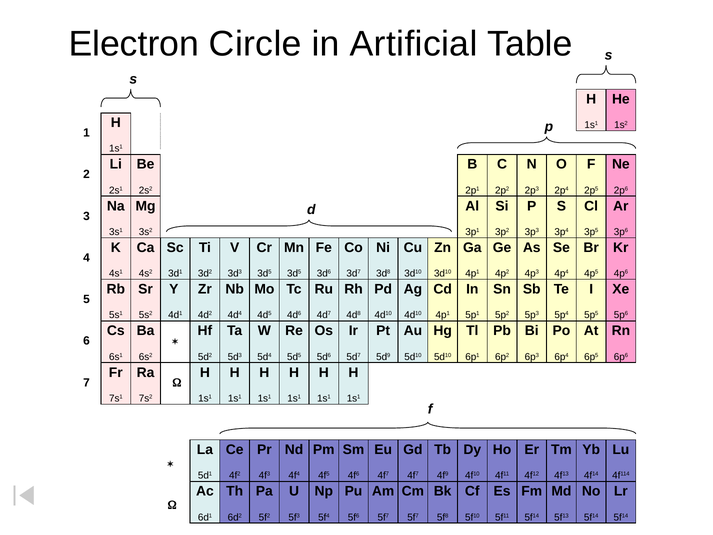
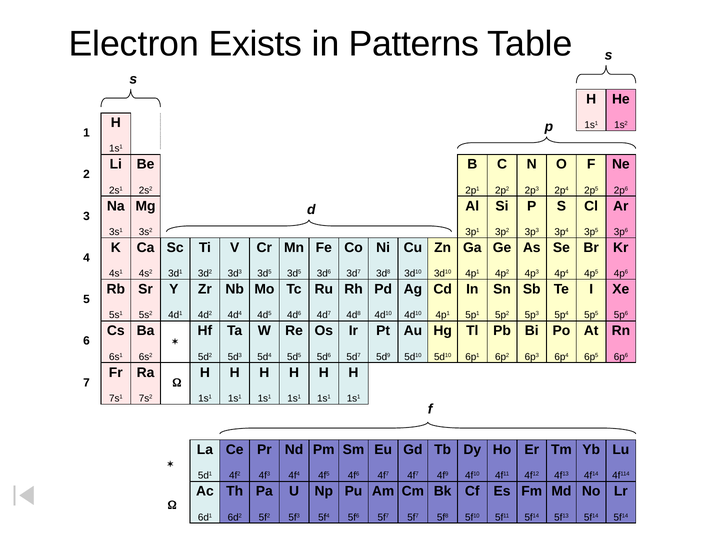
Circle: Circle -> Exists
Artificial: Artificial -> Patterns
